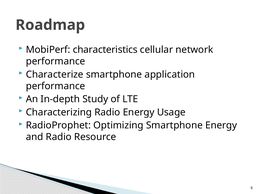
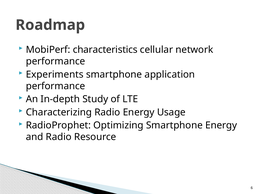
Characterize: Characterize -> Experiments
